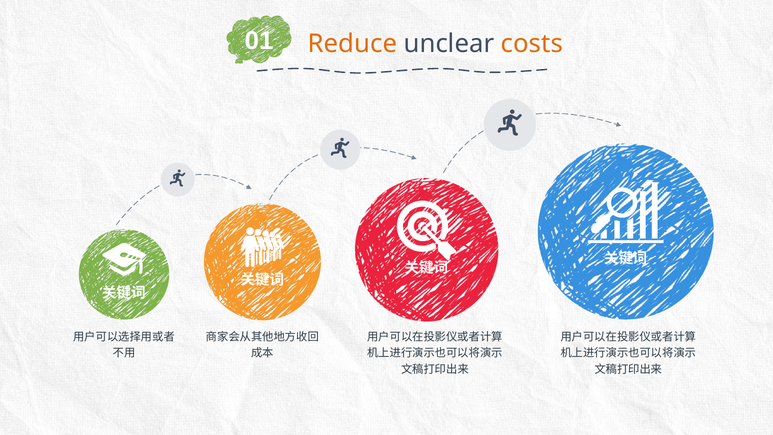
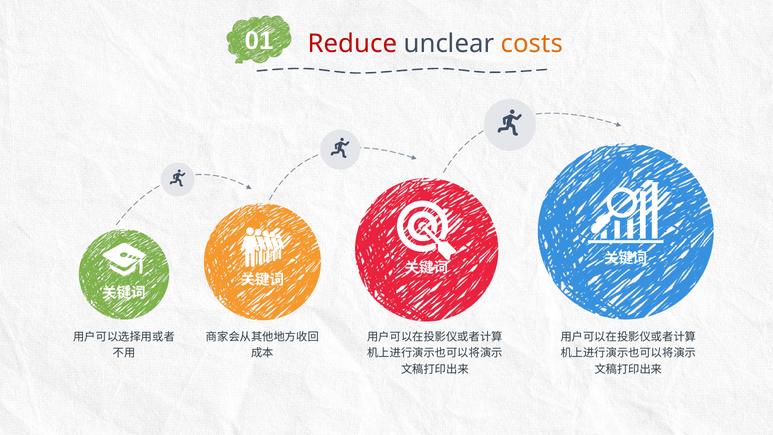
Reduce colour: orange -> red
